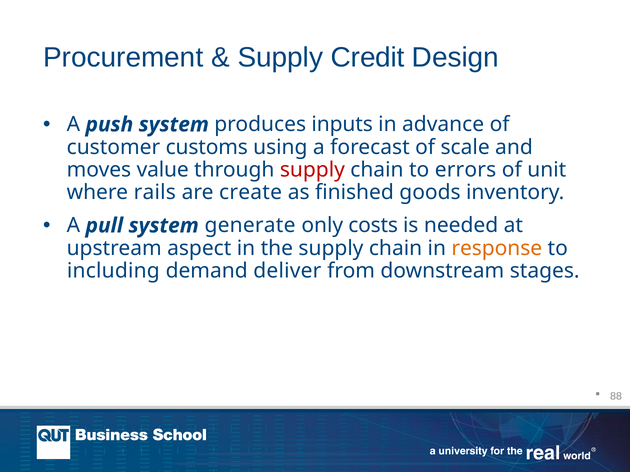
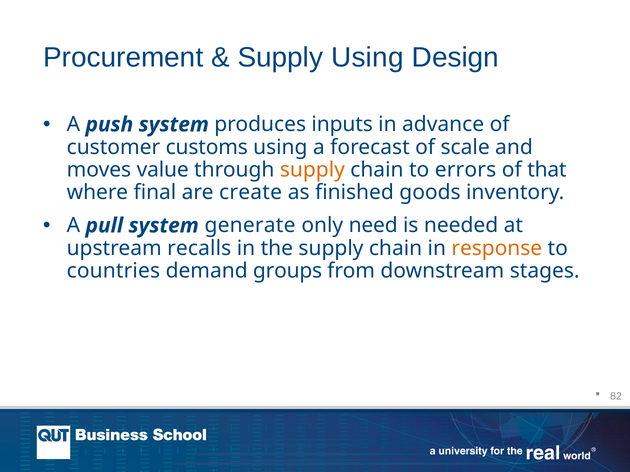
Supply Credit: Credit -> Using
supply at (312, 170) colour: red -> orange
unit: unit -> that
rails: rails -> final
costs: costs -> need
aspect: aspect -> recalls
including: including -> countries
deliver: deliver -> groups
88: 88 -> 82
